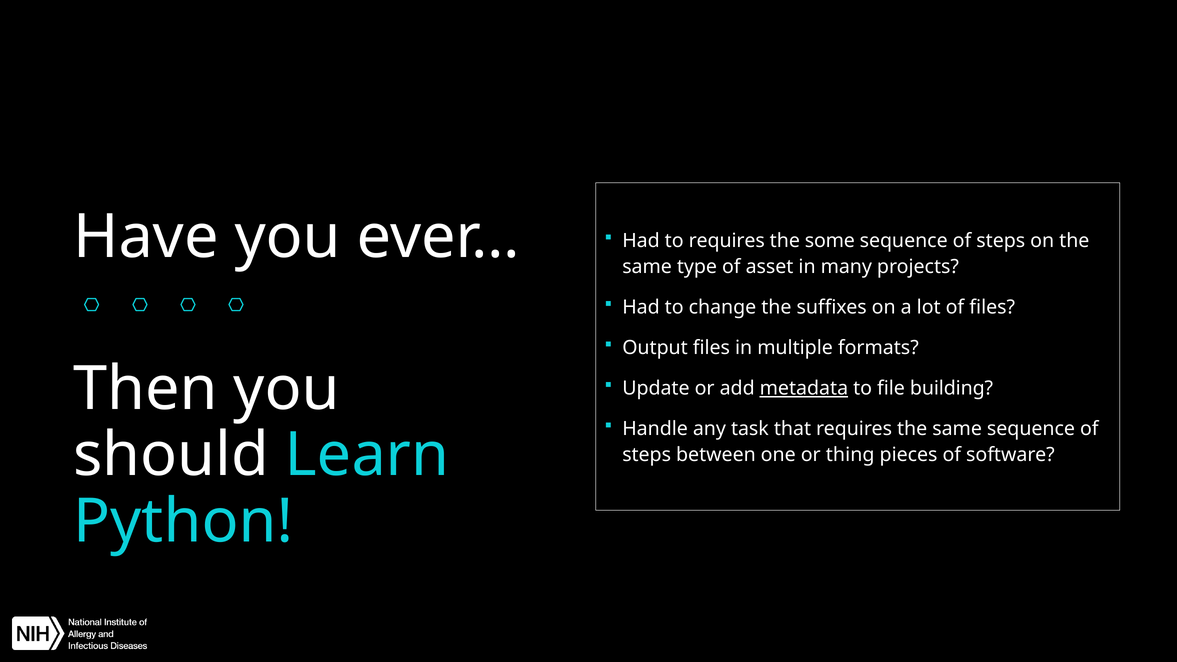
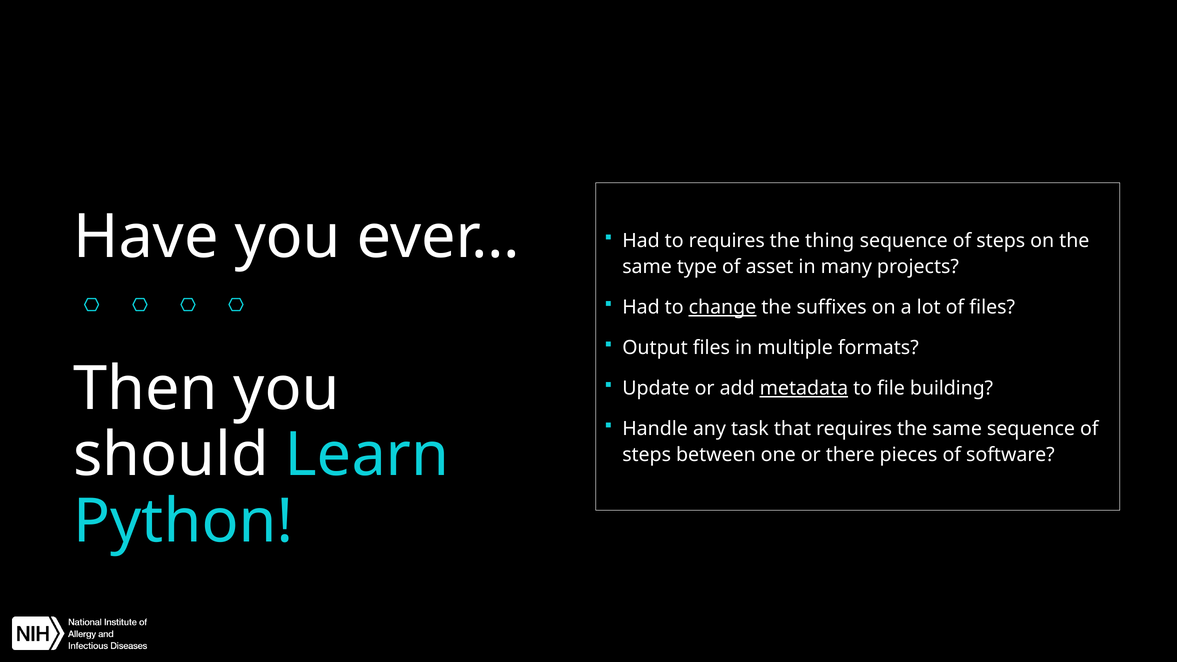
some: some -> thing
change underline: none -> present
thing: thing -> there
